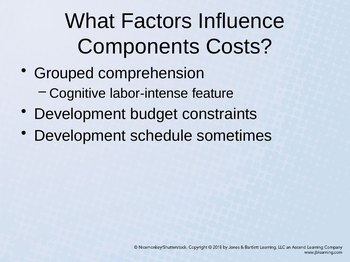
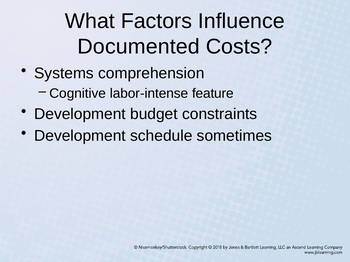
Components: Components -> Documented
Grouped: Grouped -> Systems
